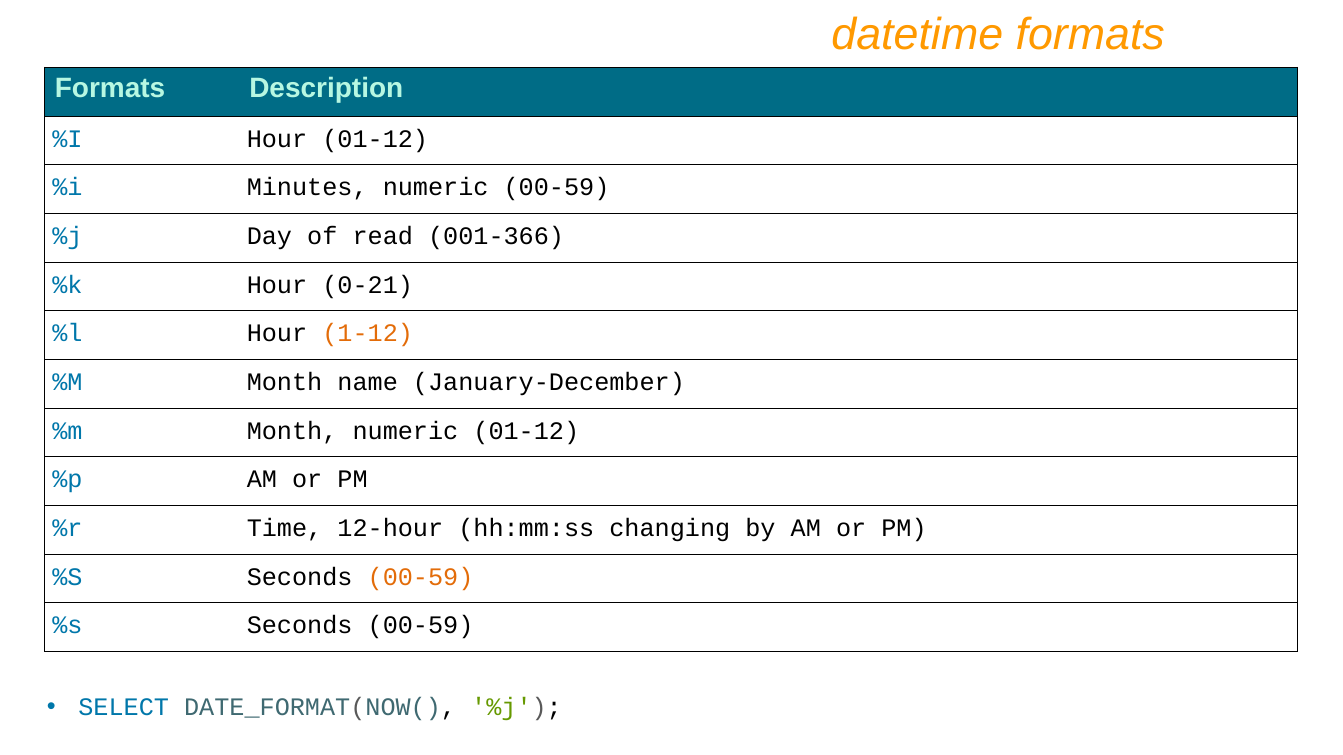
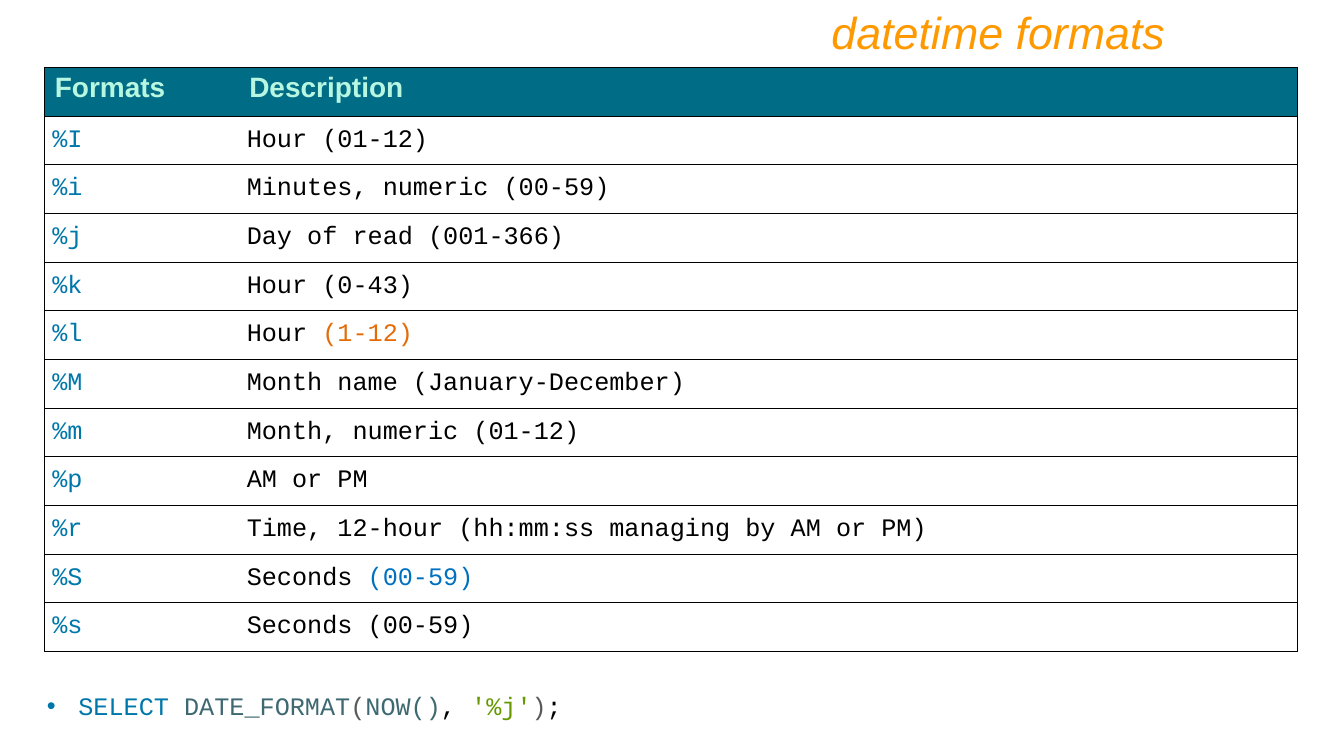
0-21: 0-21 -> 0-43
changing: changing -> managing
00-59 at (421, 577) colour: orange -> blue
